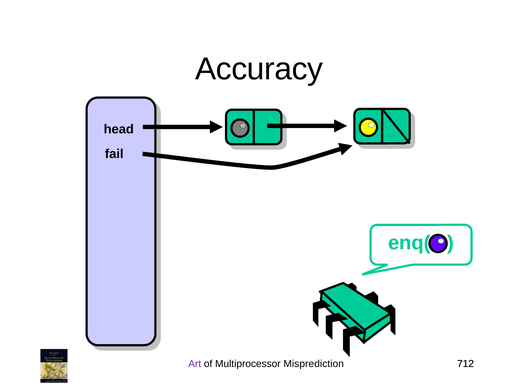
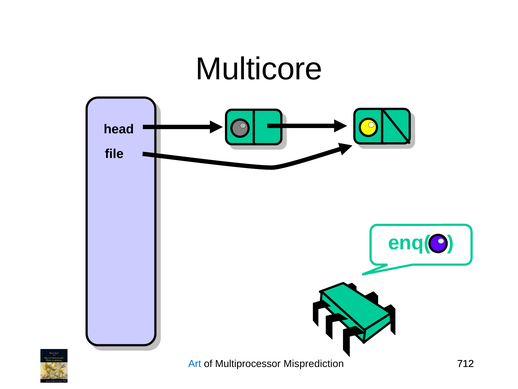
Accuracy: Accuracy -> Multicore
fail: fail -> file
Art colour: purple -> blue
